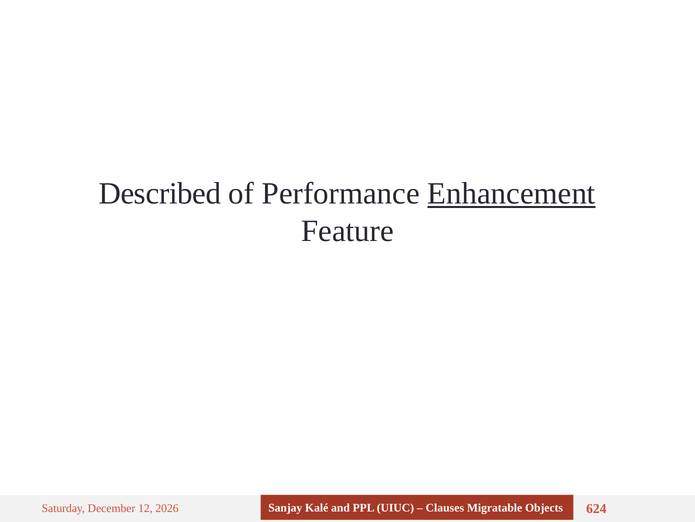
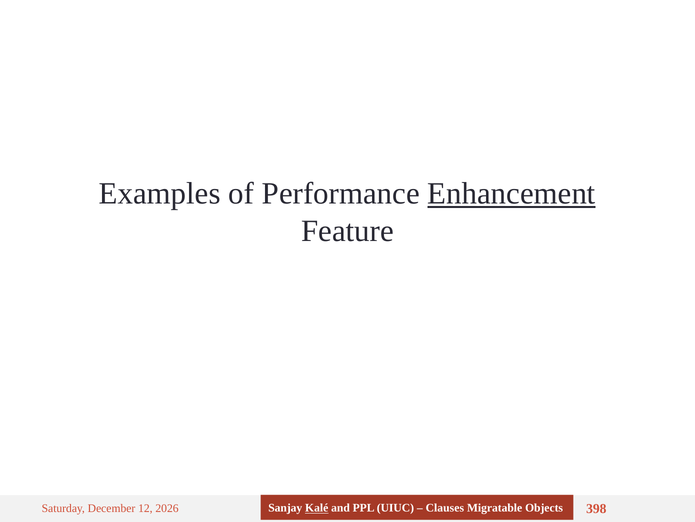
Described: Described -> Examples
Kalé underline: none -> present
624: 624 -> 398
